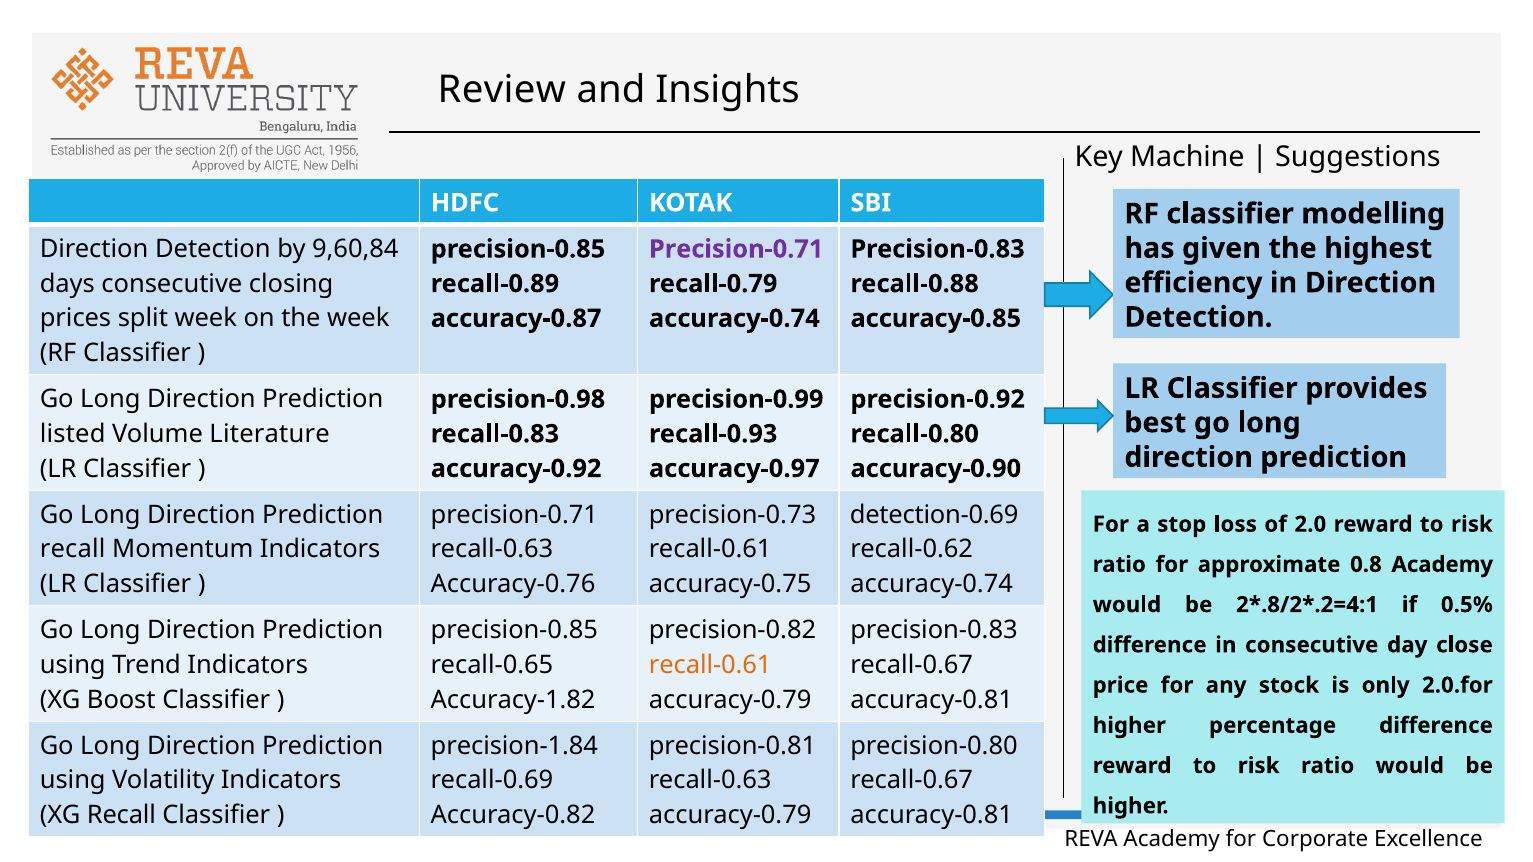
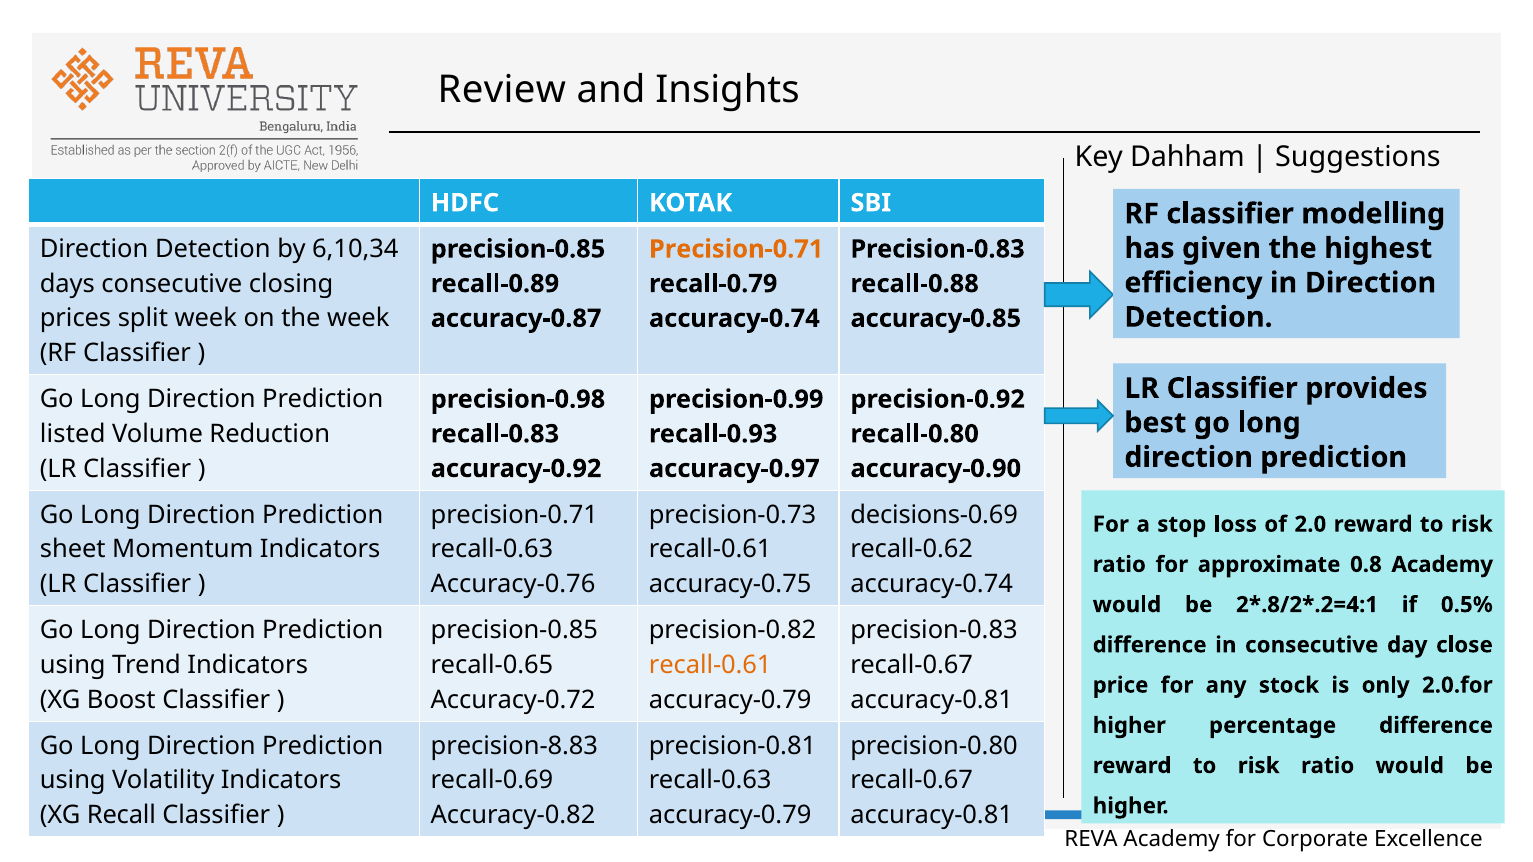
Machine: Machine -> Dahham
9,60,84: 9,60,84 -> 6,10,34
Precision-0.71 at (736, 249) colour: purple -> orange
Literature: Literature -> Reduction
detection-0.69: detection-0.69 -> decisions-0.69
recall at (73, 550): recall -> sheet
Accuracy-1.82: Accuracy-1.82 -> Accuracy-0.72
precision-1.84: precision-1.84 -> precision-8.83
